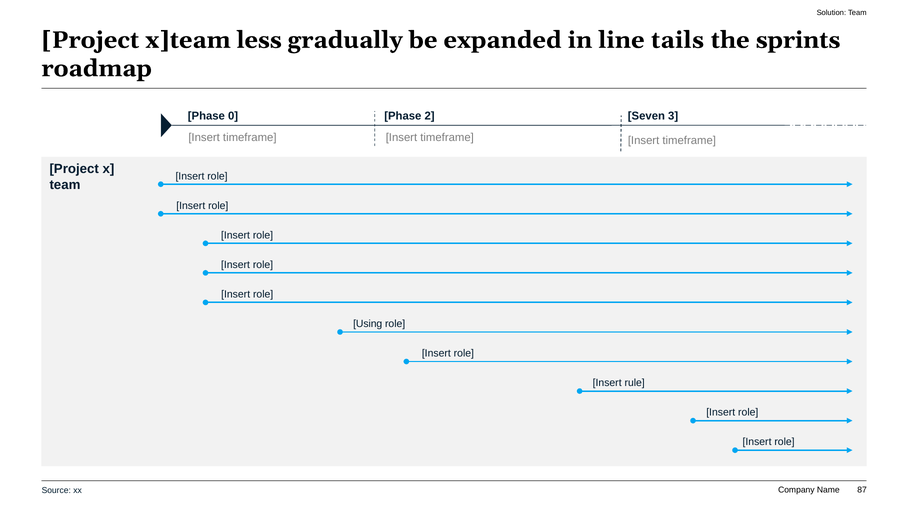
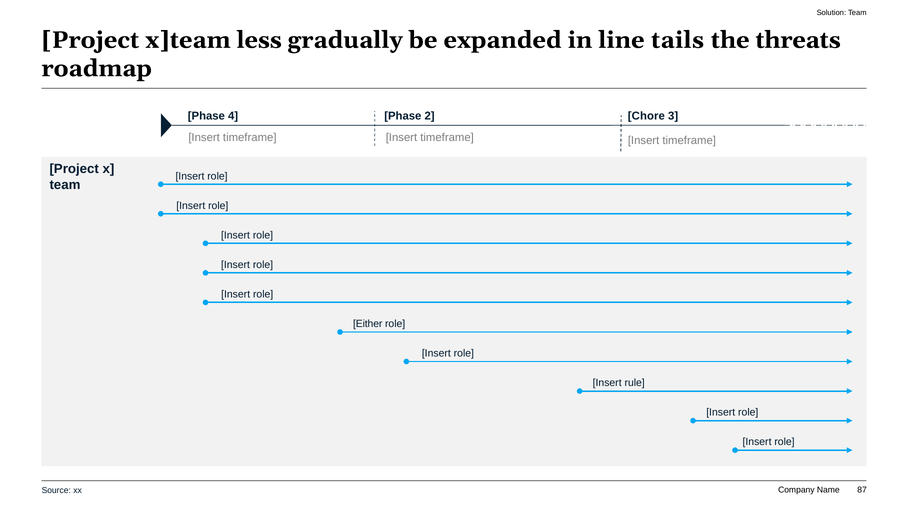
sprints: sprints -> threats
0: 0 -> 4
Seven: Seven -> Chore
Using: Using -> Either
